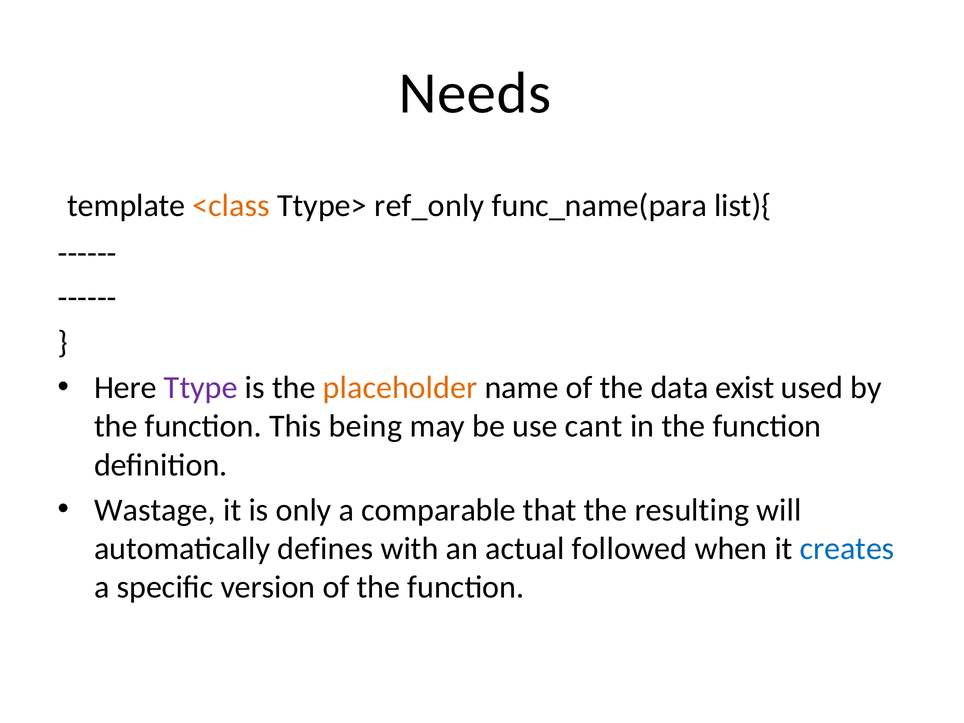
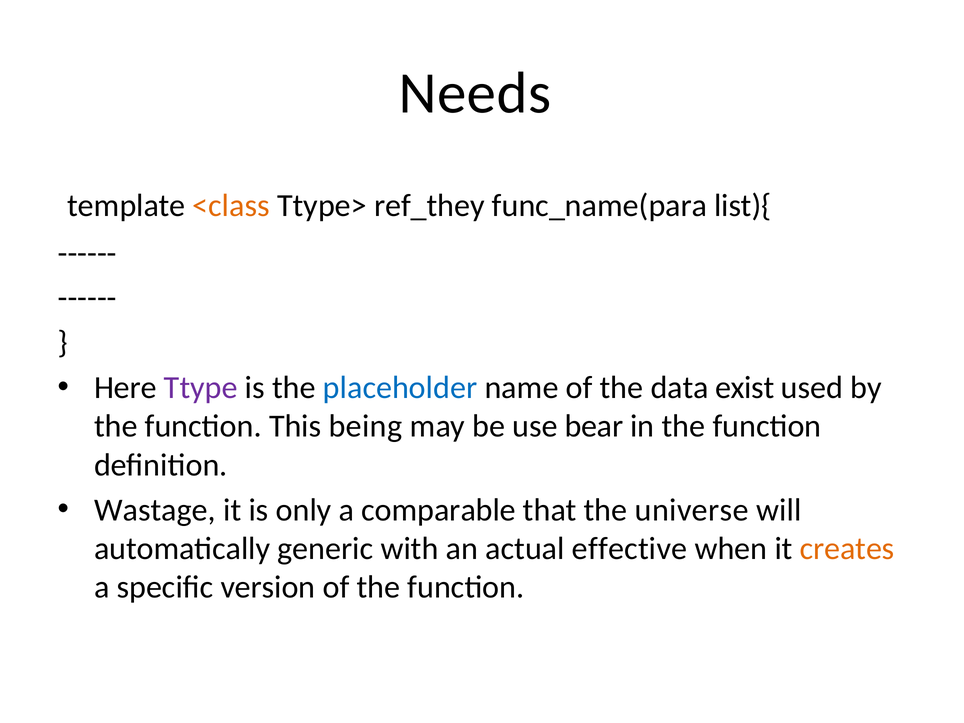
ref_only: ref_only -> ref_they
placeholder colour: orange -> blue
cant: cant -> bear
resulting: resulting -> universe
defines: defines -> generic
followed: followed -> effective
creates colour: blue -> orange
